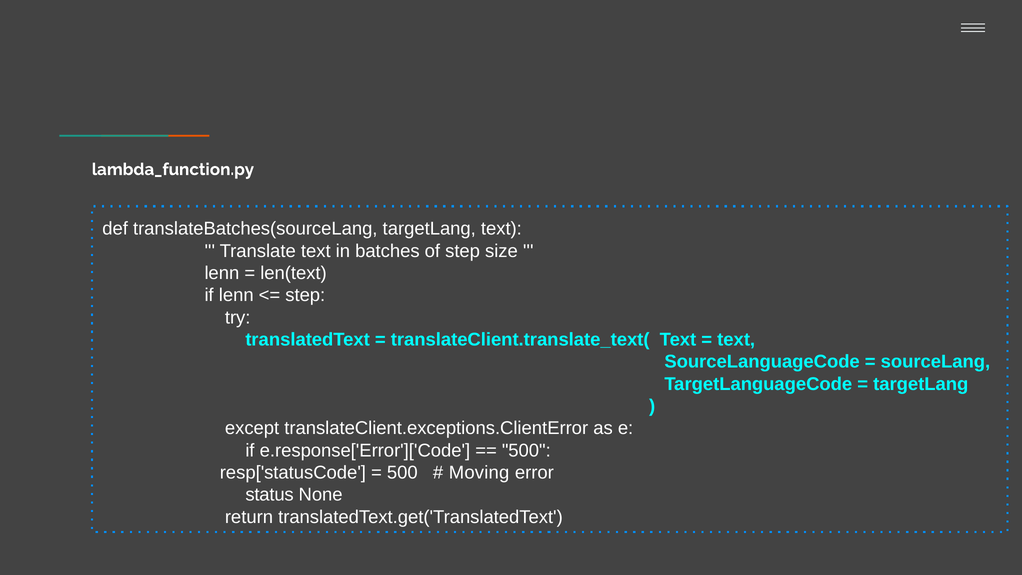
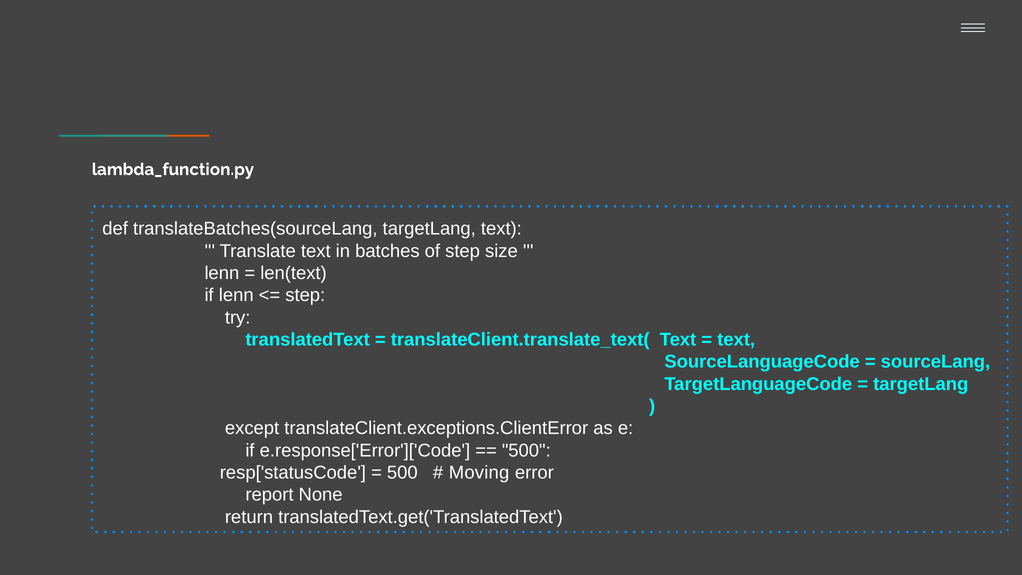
status: status -> report
